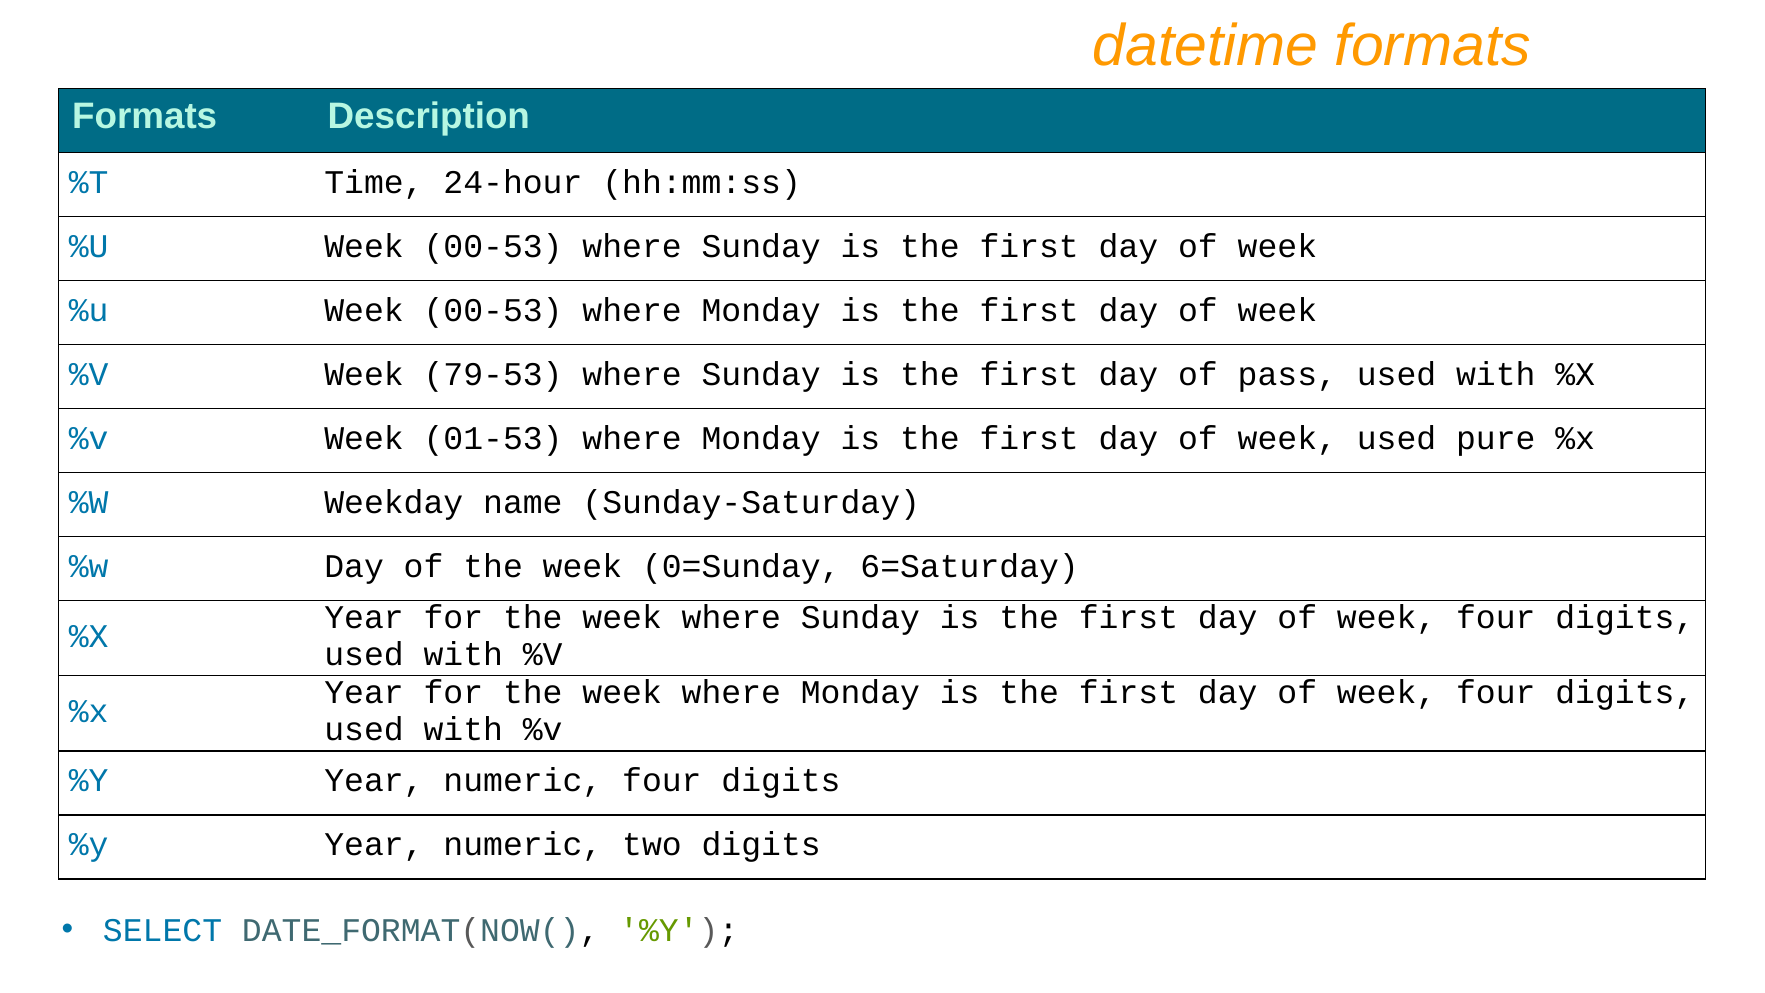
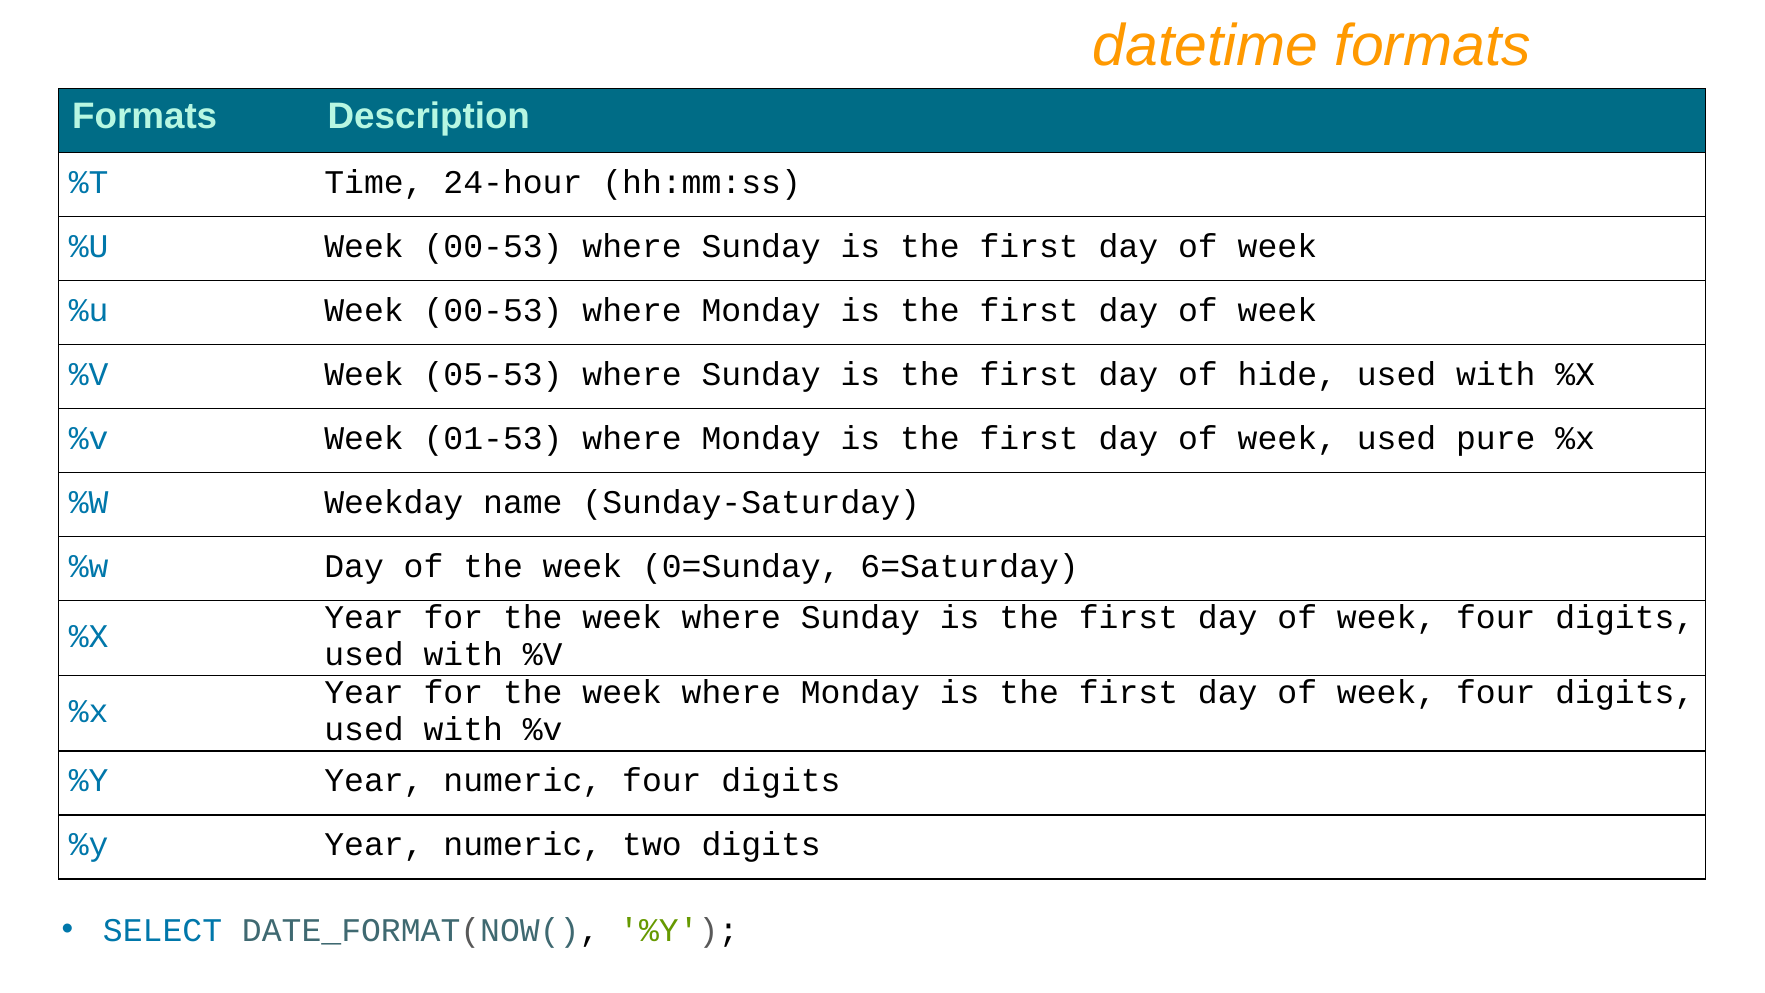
79-53: 79-53 -> 05-53
pass: pass -> hide
